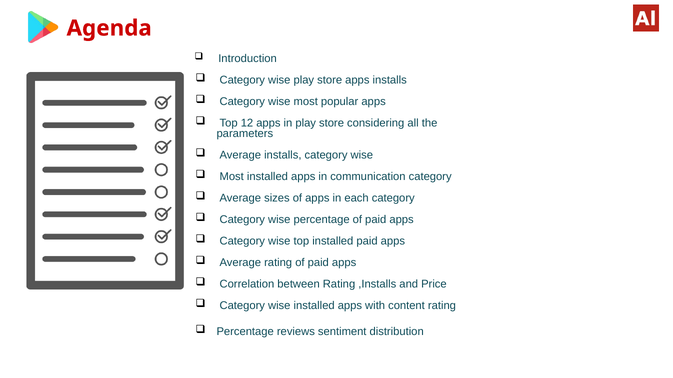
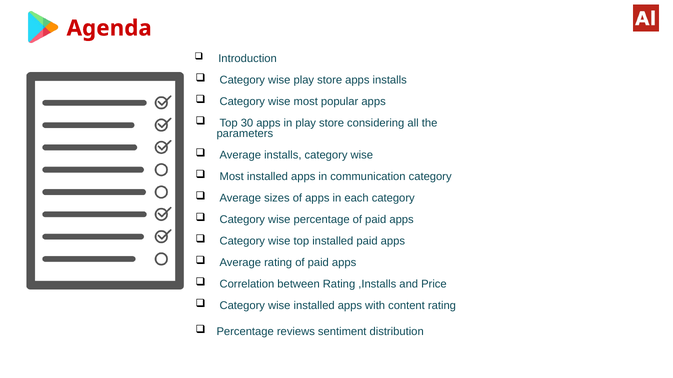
12: 12 -> 30
